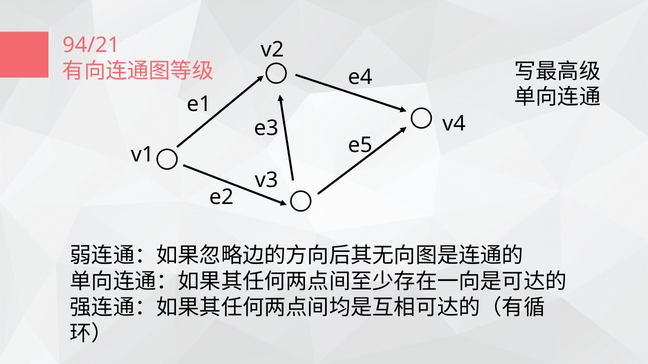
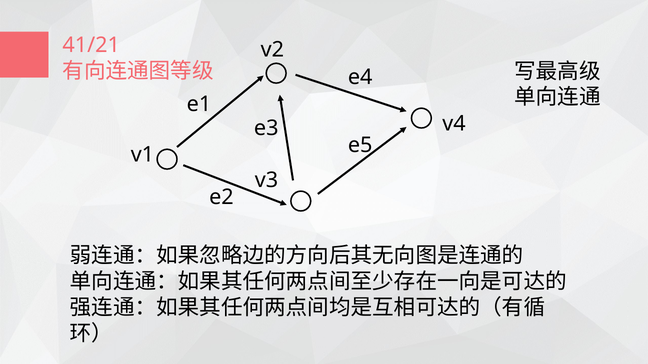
94/21: 94/21 -> 41/21
